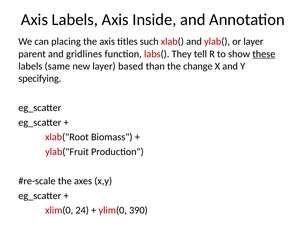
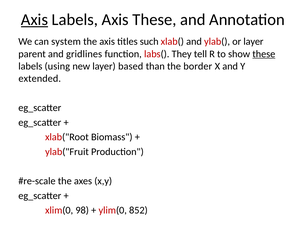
Axis at (34, 20) underline: none -> present
Axis Inside: Inside -> These
placing: placing -> system
same: same -> using
change: change -> border
specifying: specifying -> extended
24: 24 -> 98
390: 390 -> 852
